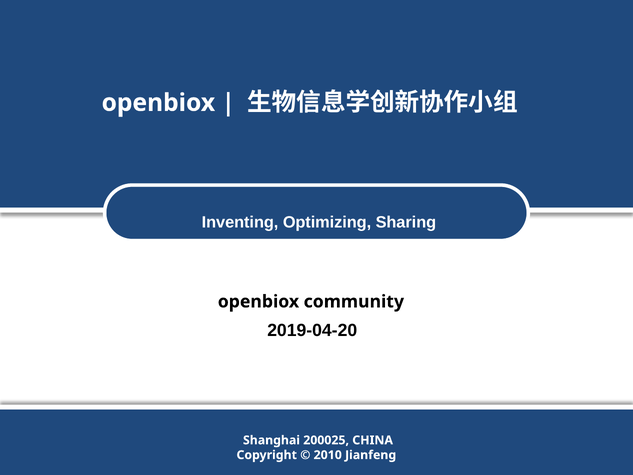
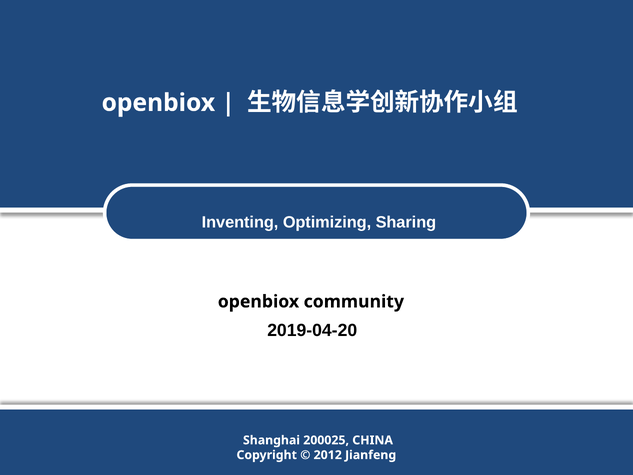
2010: 2010 -> 2012
